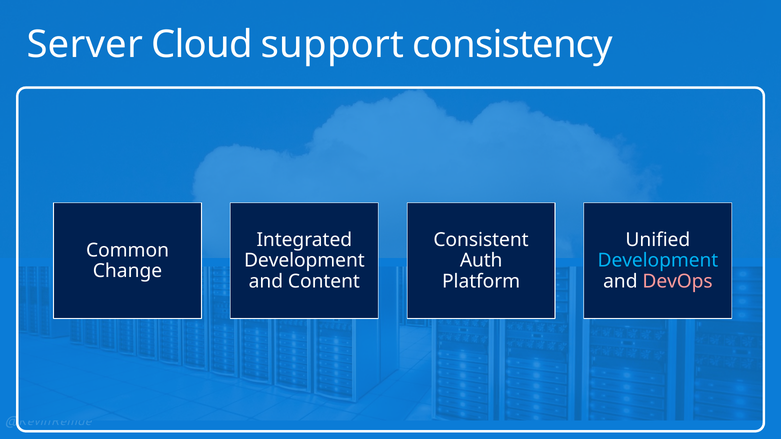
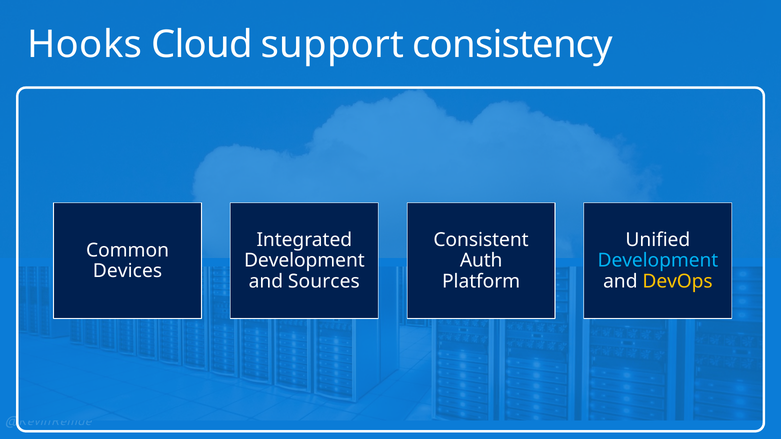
Server: Server -> Hooks
Change: Change -> Devices
Content: Content -> Sources
DevOps colour: pink -> yellow
